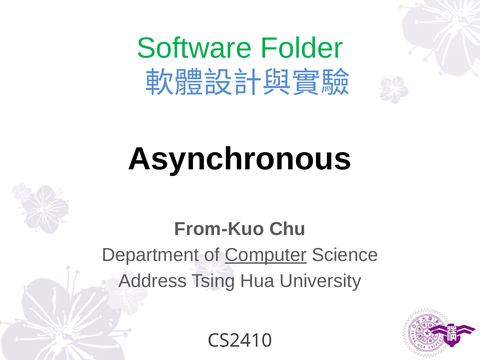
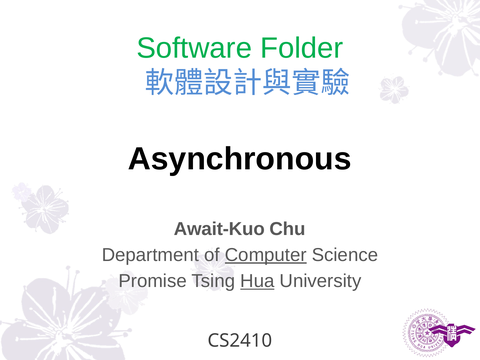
From-Kuo: From-Kuo -> Await-Kuo
Address: Address -> Promise
Hua underline: none -> present
